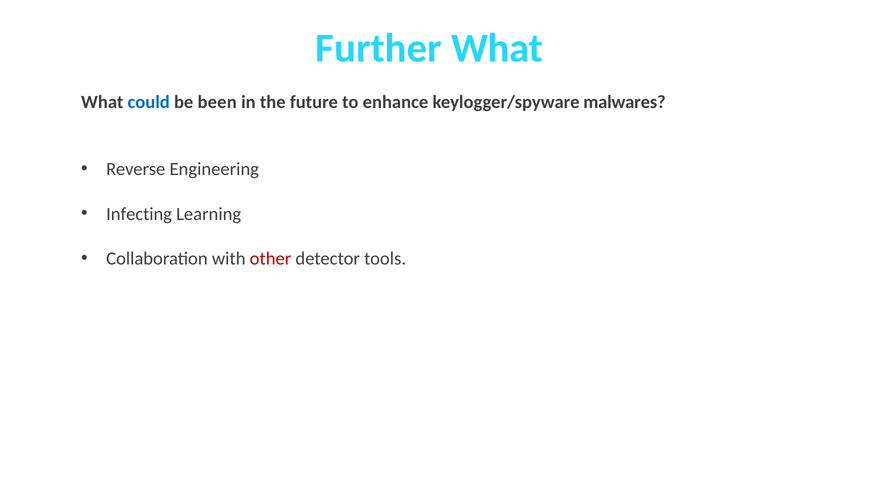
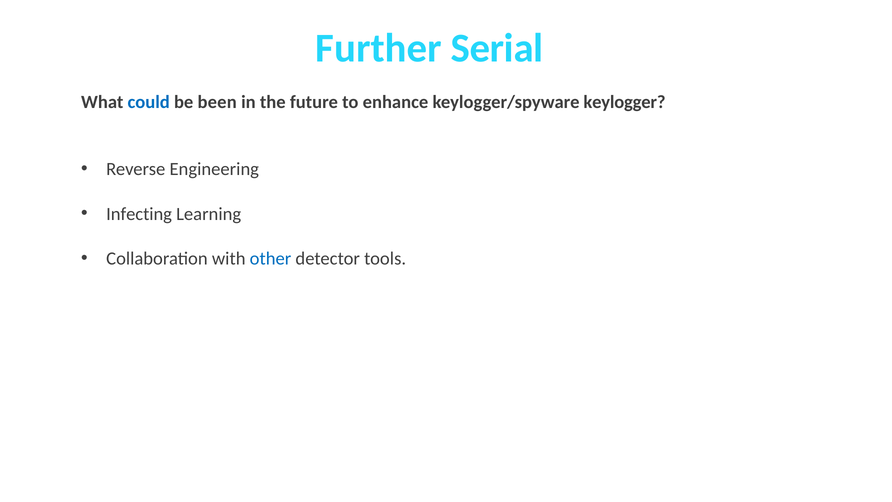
Further What: What -> Serial
malwares: malwares -> keylogger
other colour: red -> blue
